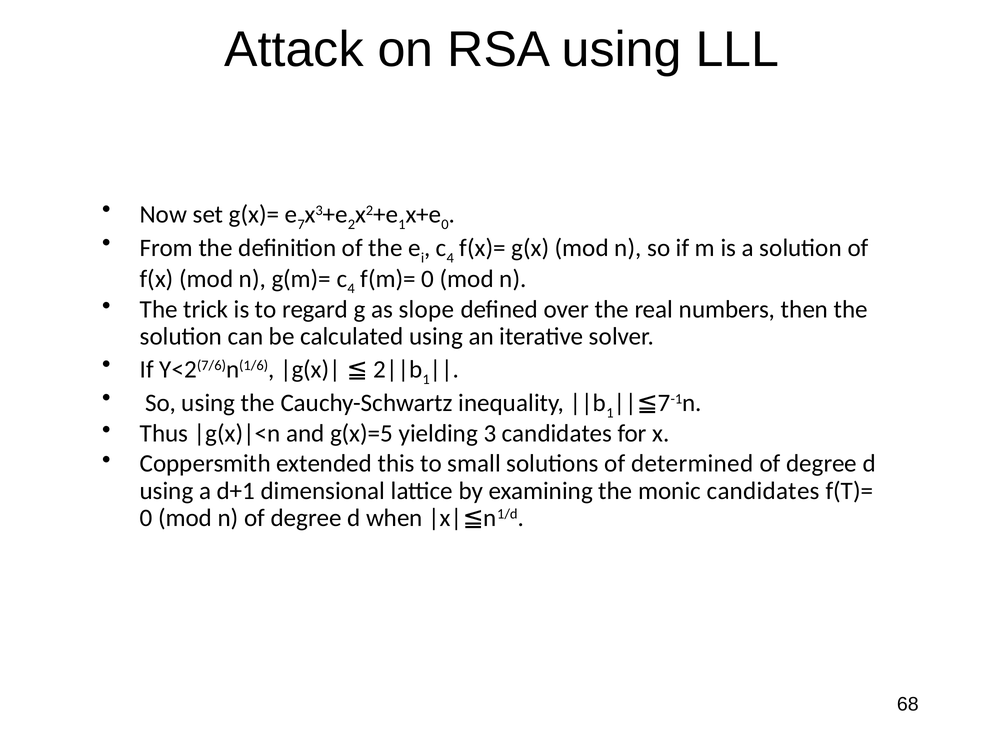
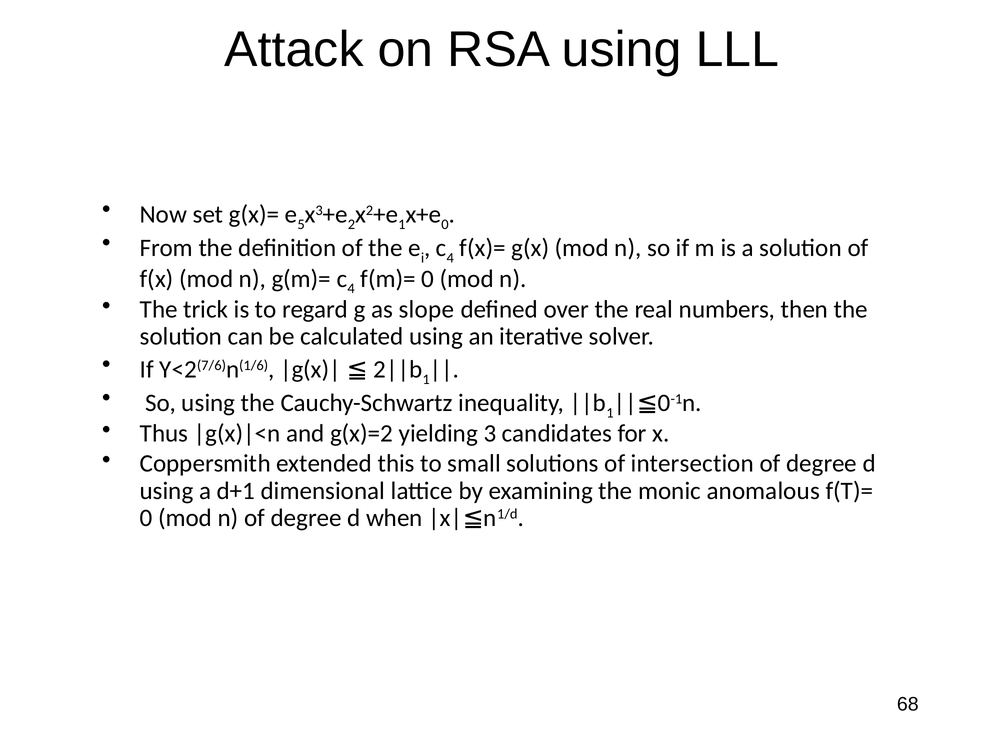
7 at (301, 224): 7 -> 5
7 at (664, 403): 7 -> 0
g(x)=5: g(x)=5 -> g(x)=2
determined: determined -> intersection
monic candidates: candidates -> anomalous
